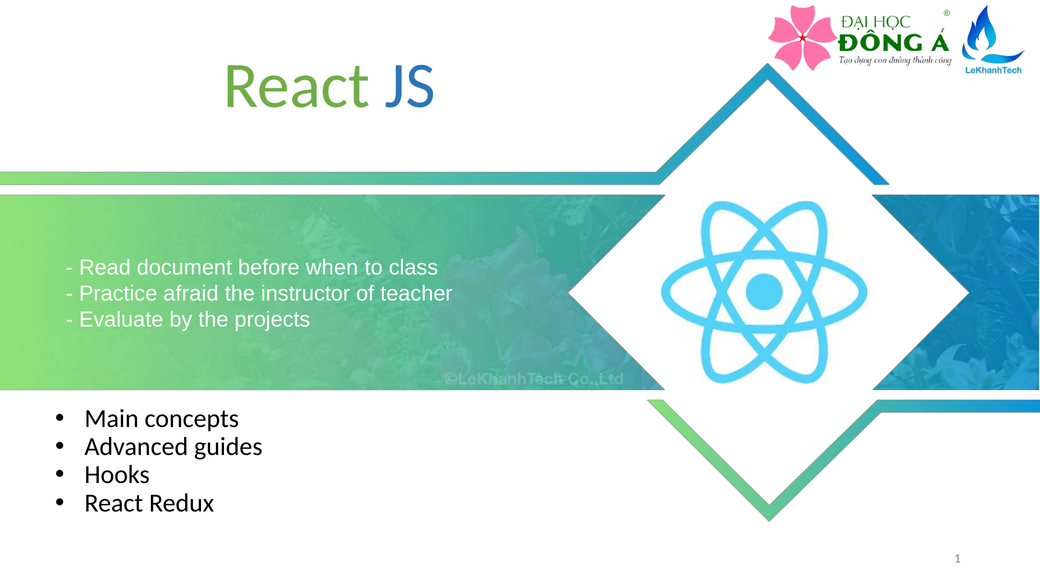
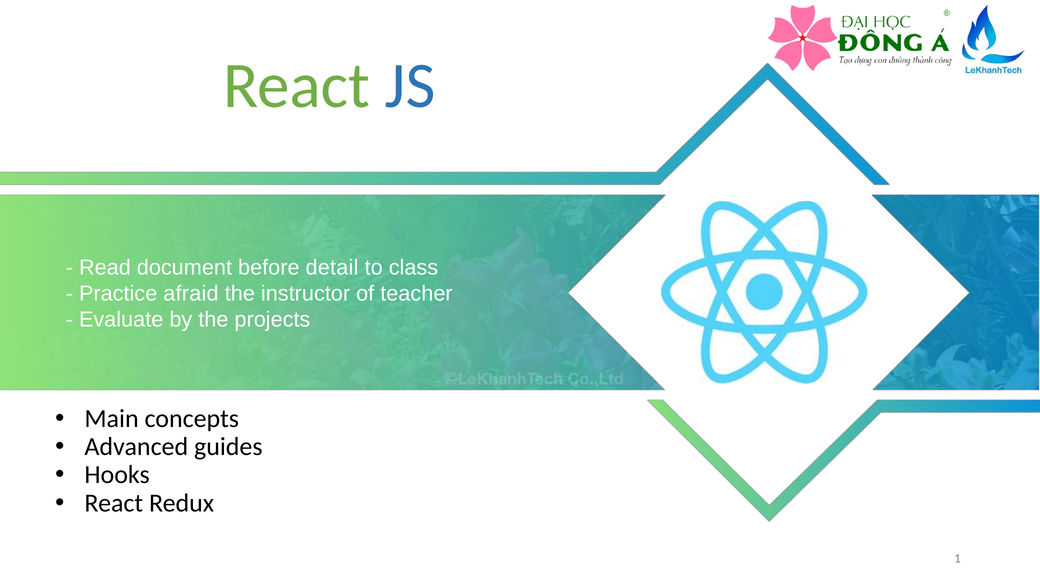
when: when -> detail
